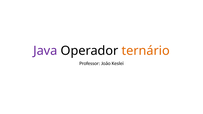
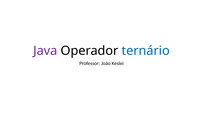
ternário colour: orange -> blue
